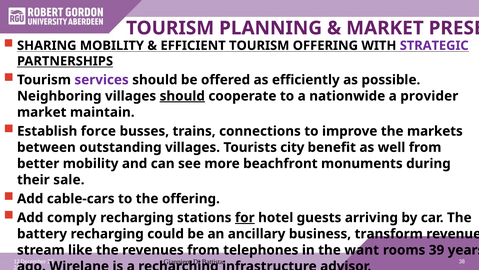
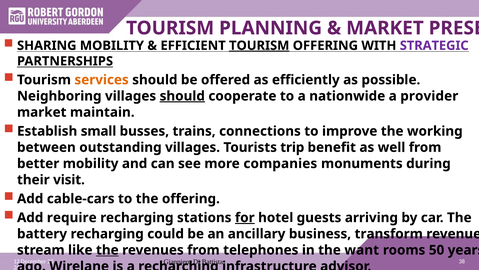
TOURISM at (259, 46) underline: none -> present
services colour: purple -> orange
force: force -> small
markets: markets -> working
city: city -> trip
beachfront: beachfront -> companies
sale: sale -> visit
comply: comply -> require
the at (107, 250) underline: none -> present
39: 39 -> 50
